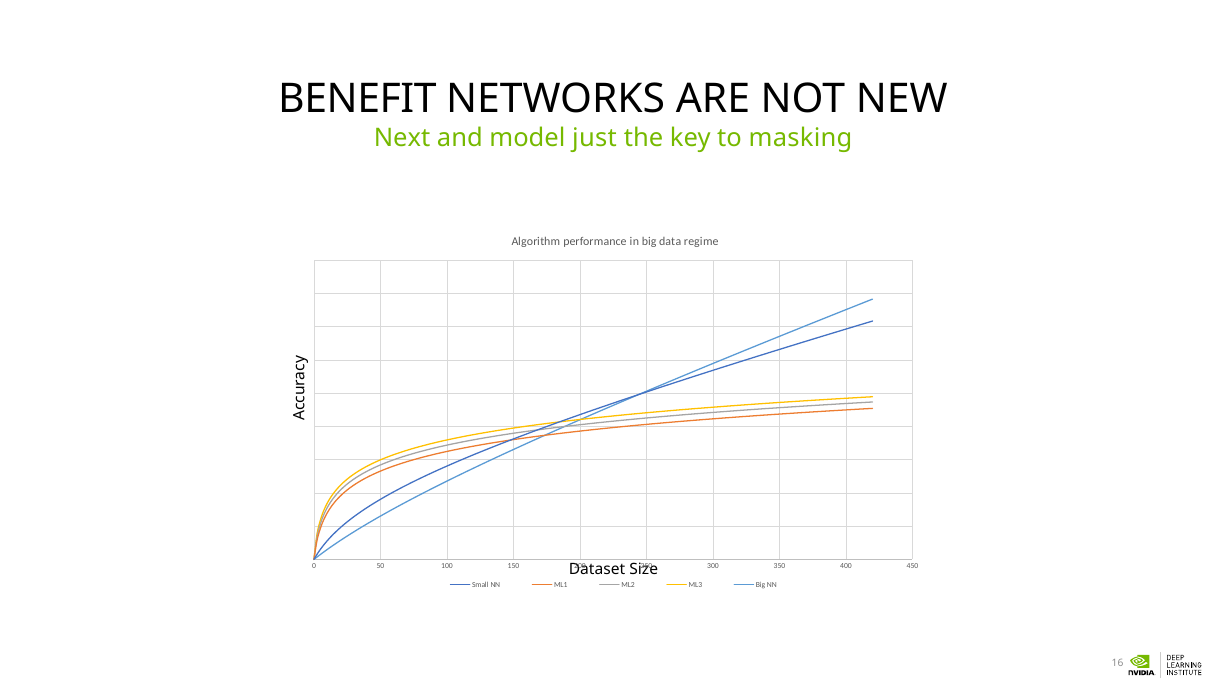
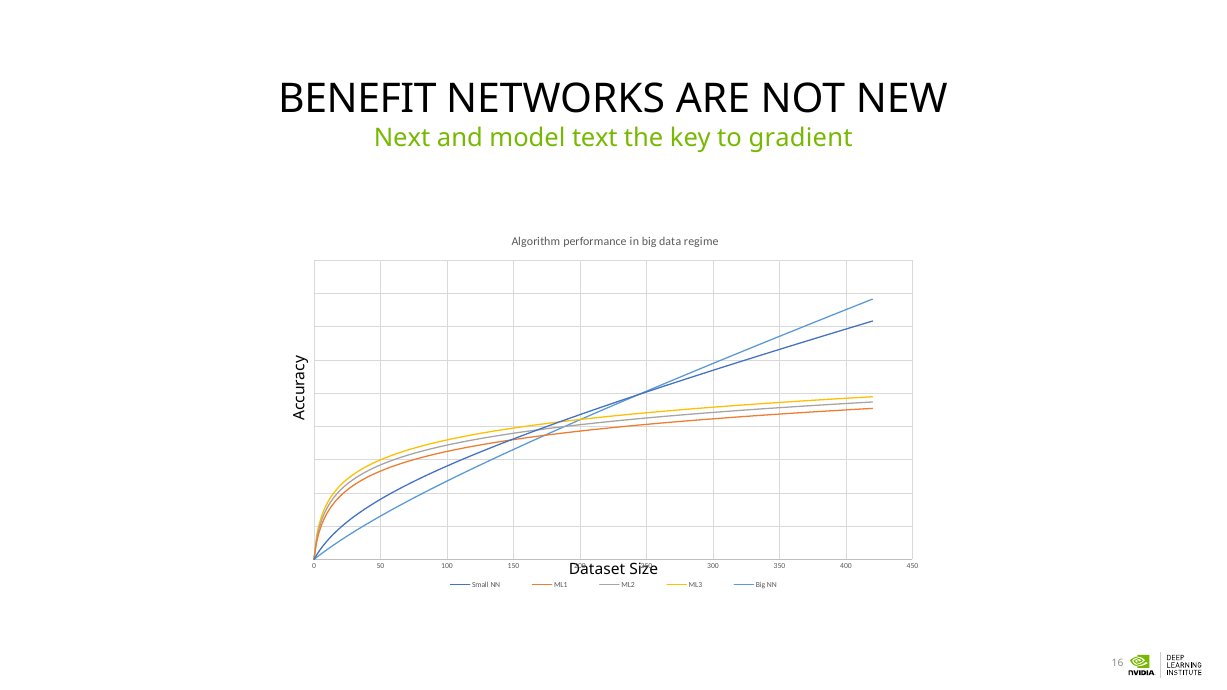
just: just -> text
masking: masking -> gradient
